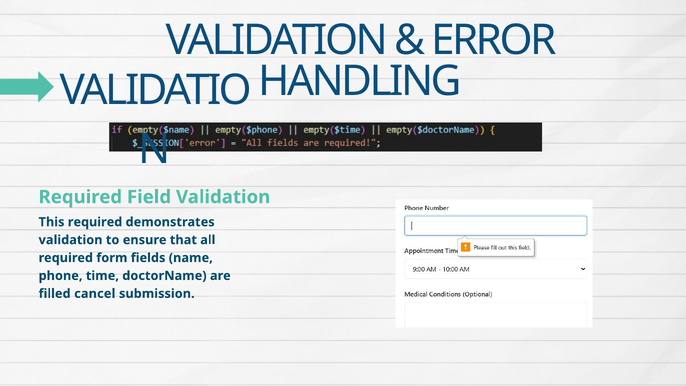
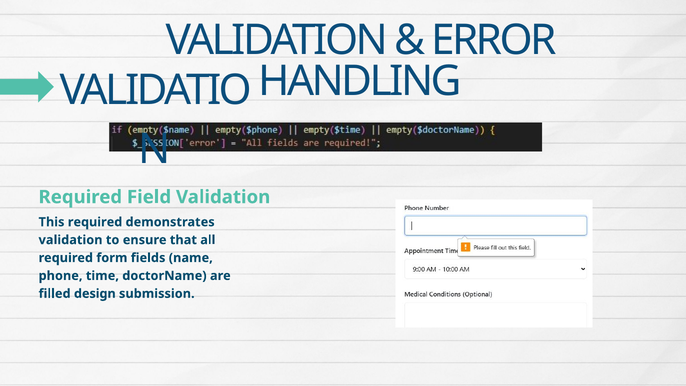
cancel: cancel -> design
